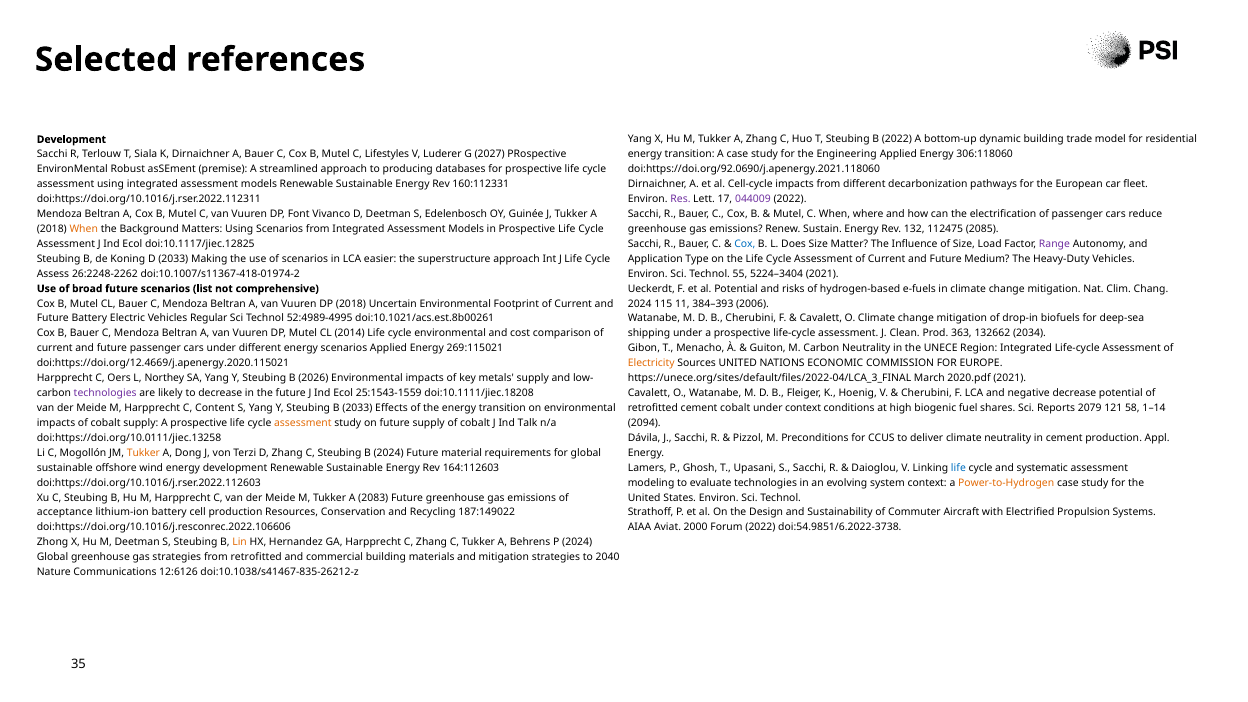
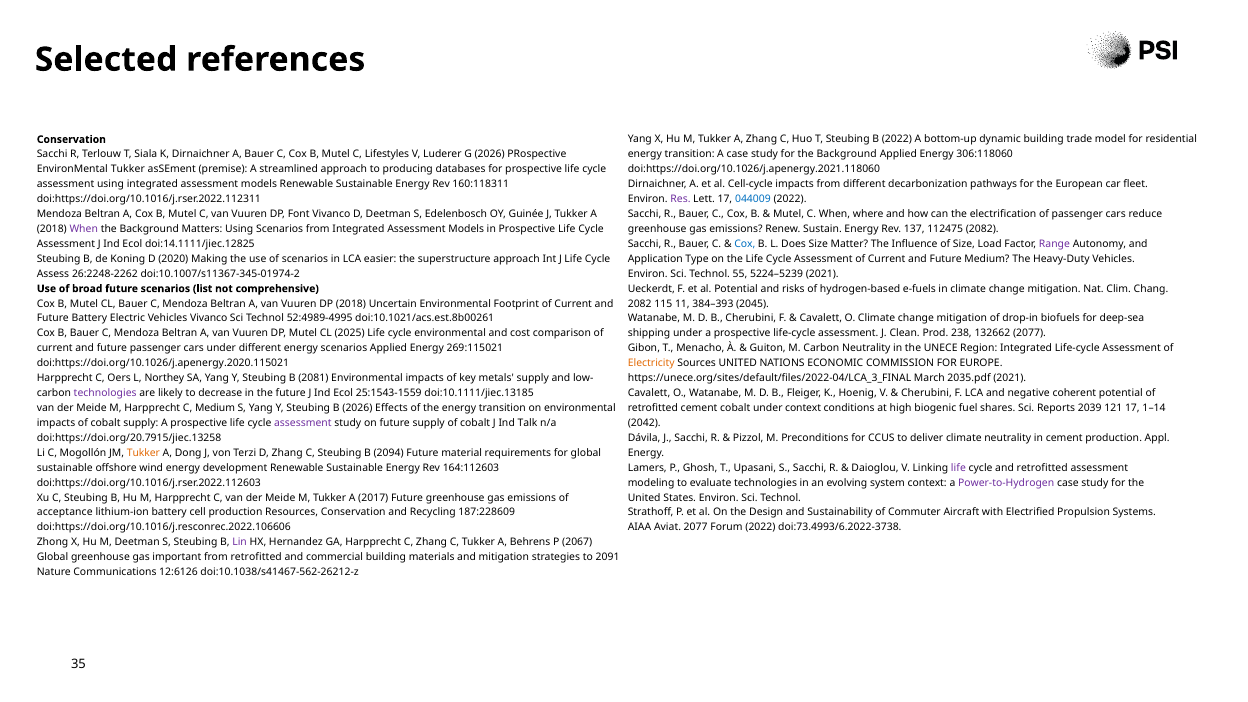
Development at (71, 139): Development -> Conservation
G 2027: 2027 -> 2026
for the Engineering: Engineering -> Background
EnvironMental Robust: Robust -> Tukker
doi:https://doi.org/92.0690/j.apenergy.2021.118060: doi:https://doi.org/92.0690/j.apenergy.2021.118060 -> doi:https://doi.org/10.1026/j.apenergy.2021.118060
160:112331: 160:112331 -> 160:118311
044009 colour: purple -> blue
When at (84, 229) colour: orange -> purple
132: 132 -> 137
112475 2085: 2085 -> 2082
doi:10.1117/jiec.12825: doi:10.1117/jiec.12825 -> doi:14.1111/jiec.12825
D 2033: 2033 -> 2020
doi:10.1007/s11367-418-01974-2: doi:10.1007/s11367-418-01974-2 -> doi:10.1007/s11367-345-01974-2
5224–3404: 5224–3404 -> 5224–5239
2024 at (640, 304): 2024 -> 2082
2006: 2006 -> 2045
Vehicles Regular: Regular -> Vivanco
2014: 2014 -> 2025
363: 363 -> 238
132662 2034: 2034 -> 2077
doi:https://doi.org/12.4669/j.apenergy.2020.115021: doi:https://doi.org/12.4669/j.apenergy.2020.115021 -> doi:https://doi.org/10.1026/j.apenergy.2020.115021
2026: 2026 -> 2081
2020.pdf: 2020.pdf -> 2035.pdf
doi:10.1111/jiec.18208: doi:10.1111/jiec.18208 -> doi:10.1111/jiec.13185
negative decrease: decrease -> coherent
C Content: Content -> Medium
B 2033: 2033 -> 2026
2079: 2079 -> 2039
121 58: 58 -> 17
assessment at (303, 423) colour: orange -> purple
2094: 2094 -> 2042
doi:https://doi.org/10.0111/jiec.13258: doi:https://doi.org/10.0111/jiec.13258 -> doi:https://doi.org/20.7915/jiec.13258
B 2024: 2024 -> 2094
life at (958, 468) colour: blue -> purple
and systematic: systematic -> retrofitted
Power-to-Hydrogen colour: orange -> purple
2083: 2083 -> 2017
187:149022: 187:149022 -> 187:228609
Aviat 2000: 2000 -> 2077
doi:54.9851/6.2022-3738: doi:54.9851/6.2022-3738 -> doi:73.4993/6.2022-3738
Lin colour: orange -> purple
P 2024: 2024 -> 2067
gas strategies: strategies -> important
2040: 2040 -> 2091
doi:10.1038/s41467-835-26212-z: doi:10.1038/s41467-835-26212-z -> doi:10.1038/s41467-562-26212-z
